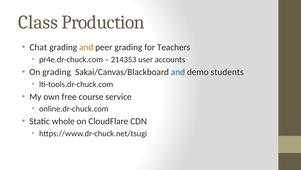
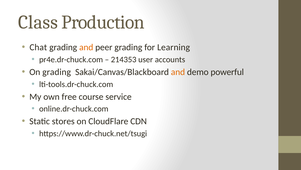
Teachers: Teachers -> Learning
and at (178, 72) colour: blue -> orange
students: students -> powerful
whole: whole -> stores
